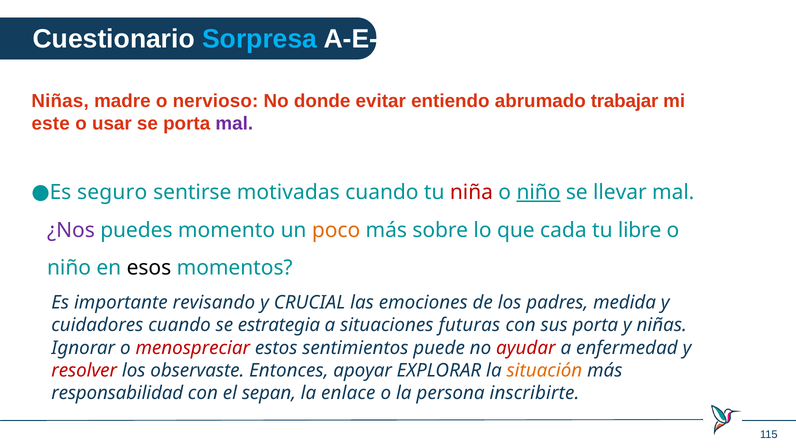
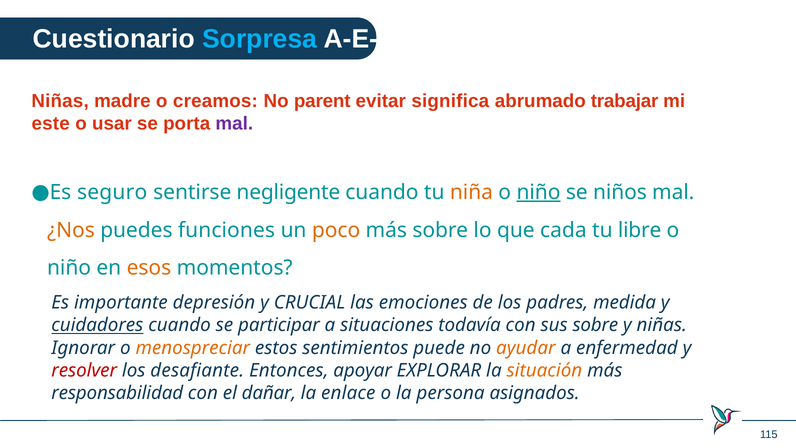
nervioso: nervioso -> creamos
donde: donde -> parent
entiendo: entiendo -> significa
motivadas: motivadas -> negligente
niña colour: red -> orange
llevar: llevar -> niños
¿Nos colour: purple -> orange
momento: momento -> funciones
esos colour: black -> orange
revisando: revisando -> depresión
cuidadores underline: none -> present
estrategia: estrategia -> participar
futuras: futuras -> todavía
sus porta: porta -> sobre
menospreciar colour: red -> orange
ayudar colour: red -> orange
observaste: observaste -> desafiante
sepan: sepan -> dañar
inscribirte: inscribirte -> asignados
